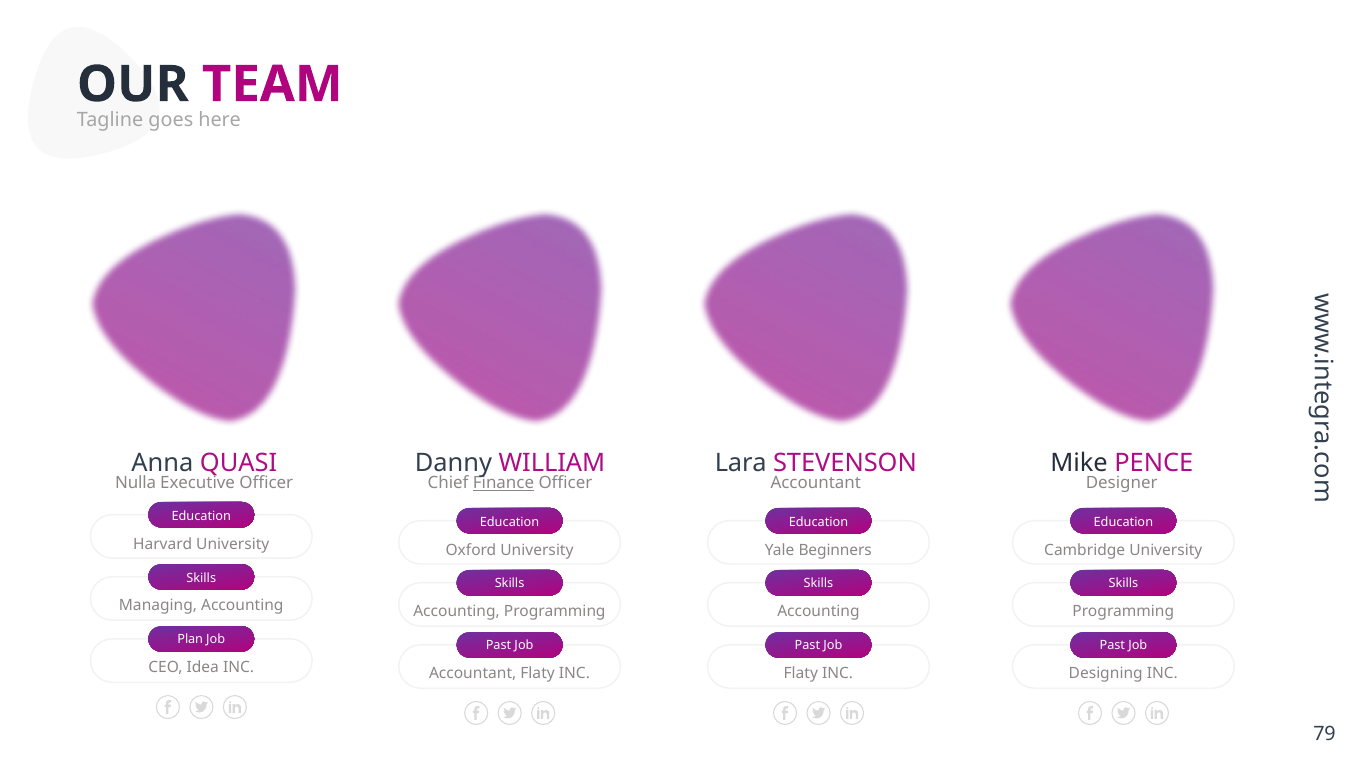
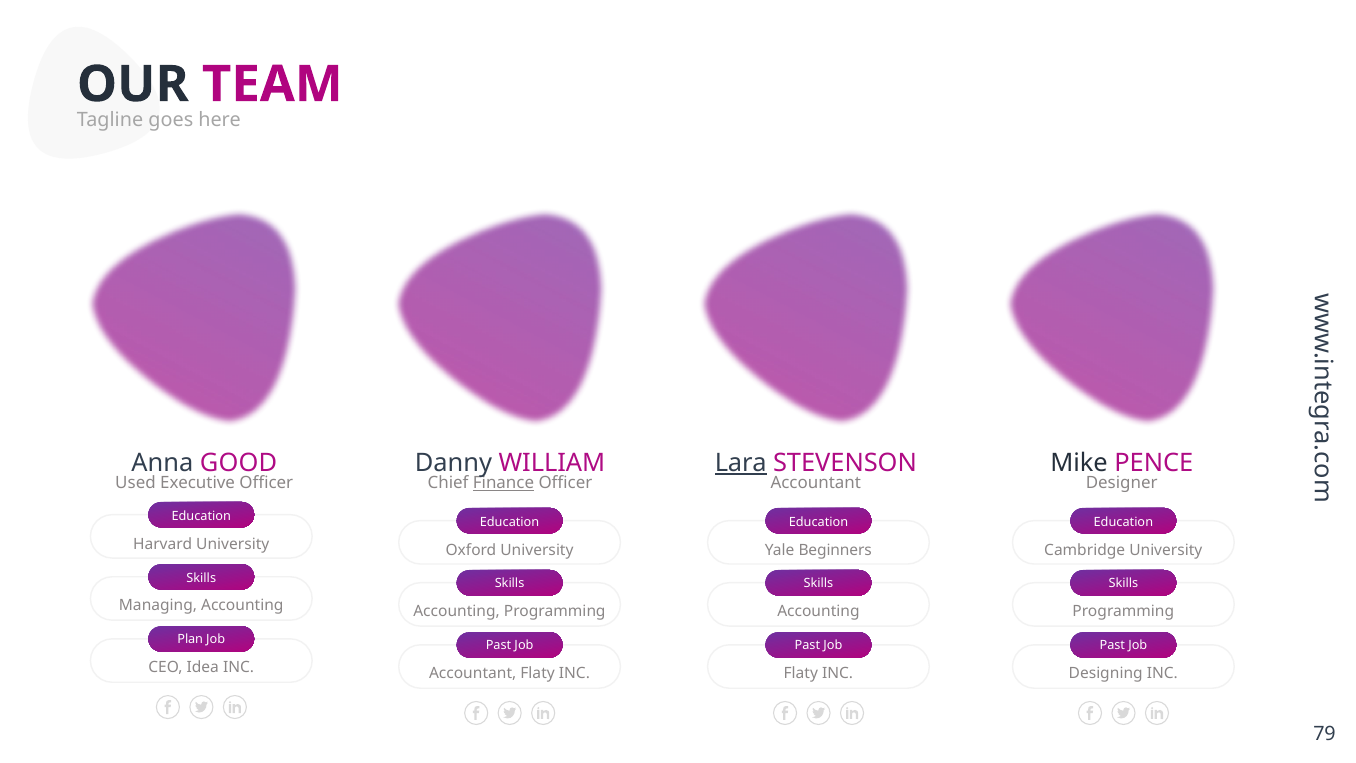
QUASI: QUASI -> GOOD
Lara underline: none -> present
Nulla: Nulla -> Used
